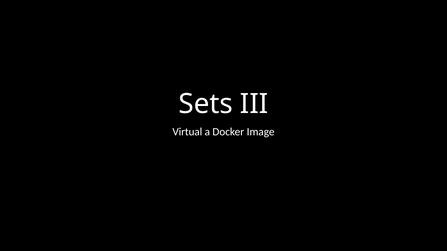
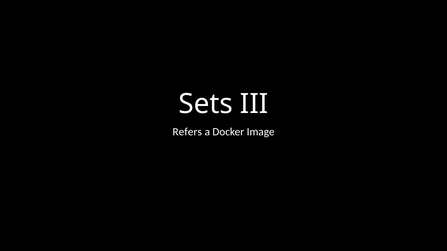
Virtual: Virtual -> Refers
